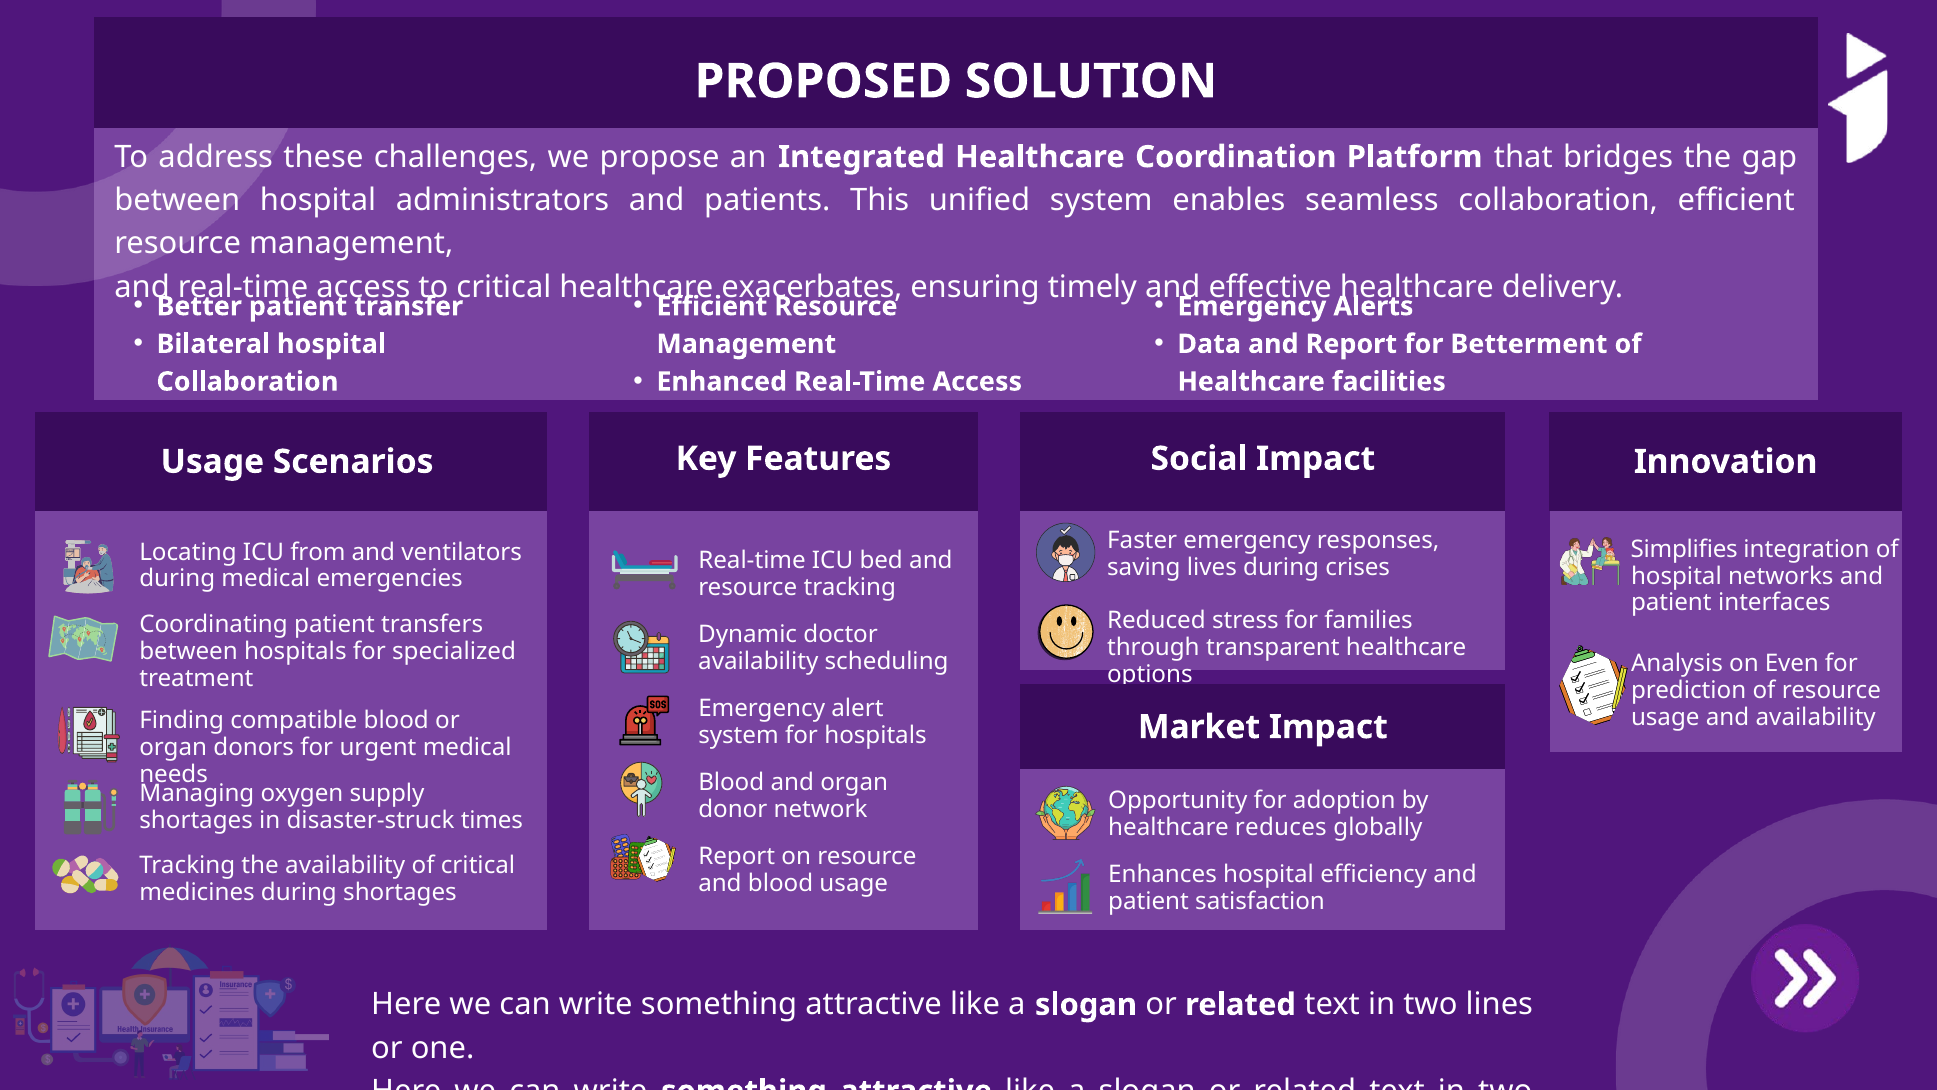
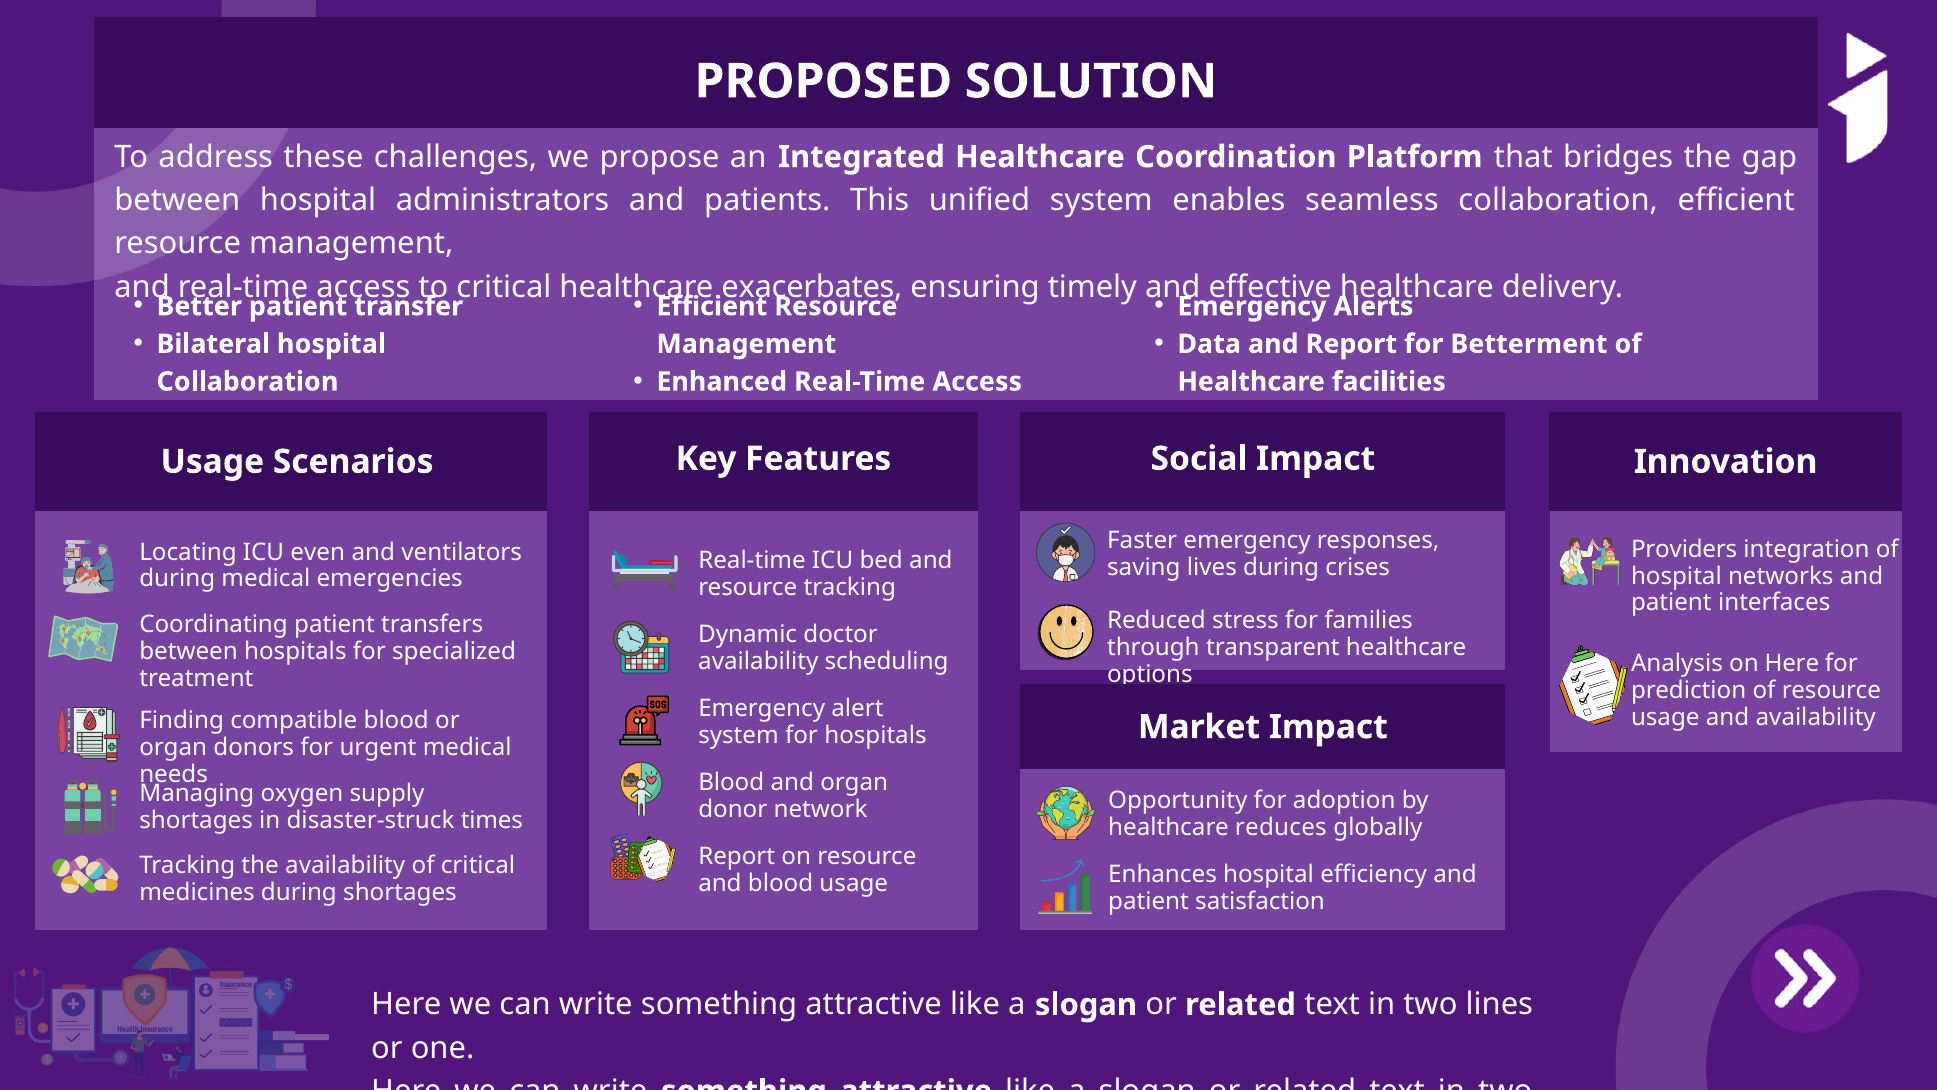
Simplifies: Simplifies -> Providers
from: from -> even
on Even: Even -> Here
